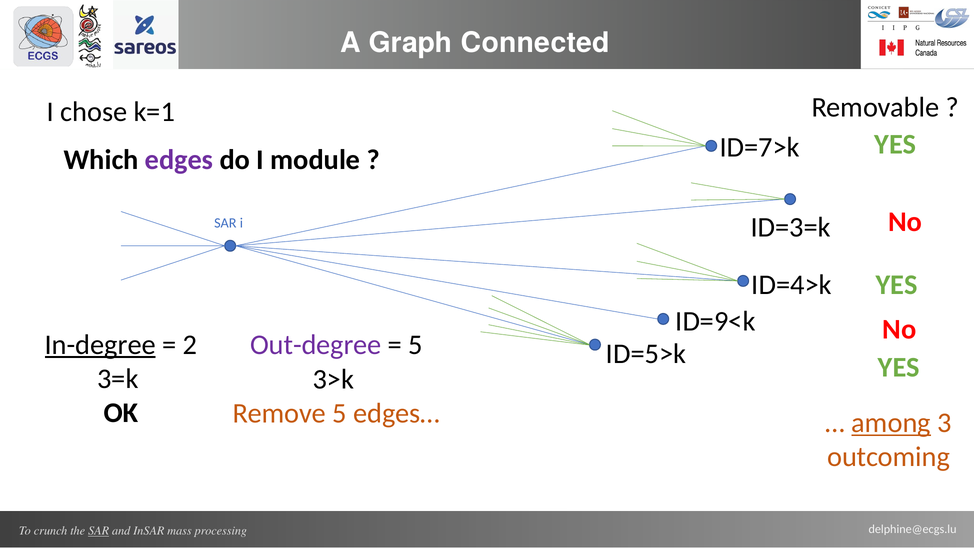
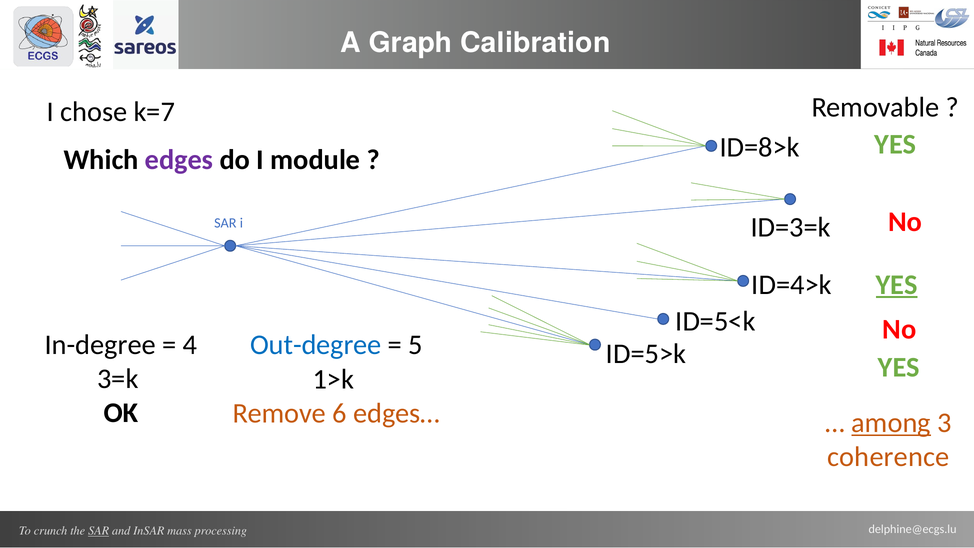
Connected: Connected -> Calibration
k=1: k=1 -> k=7
ID=7>k: ID=7>k -> ID=8>k
YES at (897, 285) underline: none -> present
ID=9<k: ID=9<k -> ID=5<k
In-degree underline: present -> none
2: 2 -> 4
Out-degree colour: purple -> blue
3>k: 3>k -> 1>k
Remove 5: 5 -> 6
outcoming: outcoming -> coherence
